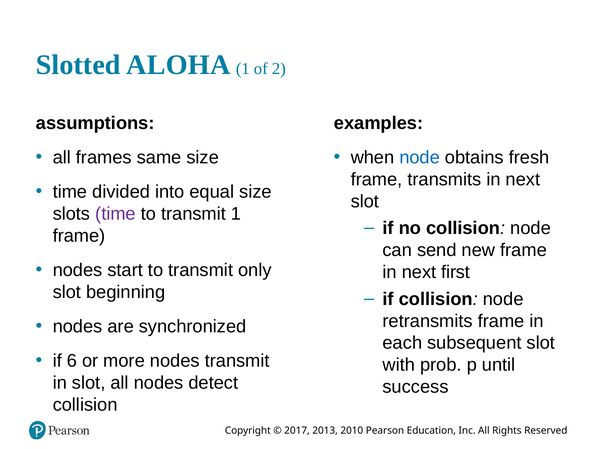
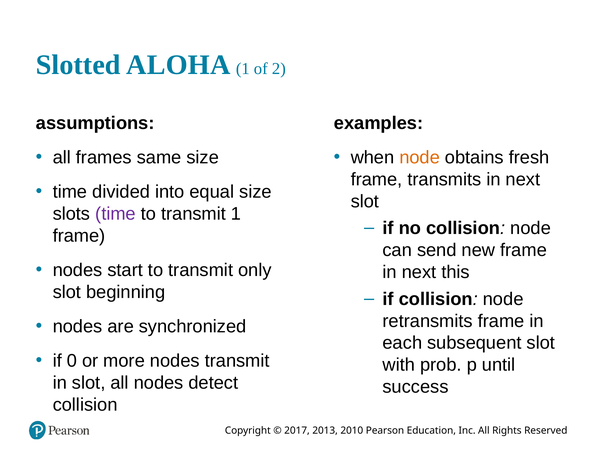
node at (420, 158) colour: blue -> orange
first: first -> this
6: 6 -> 0
